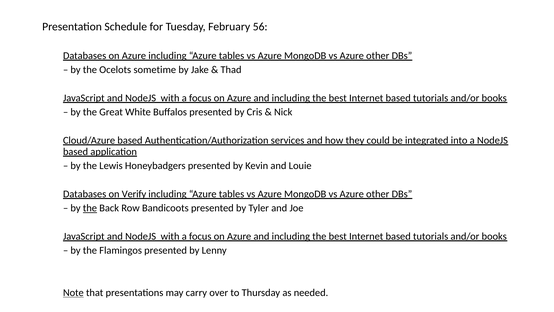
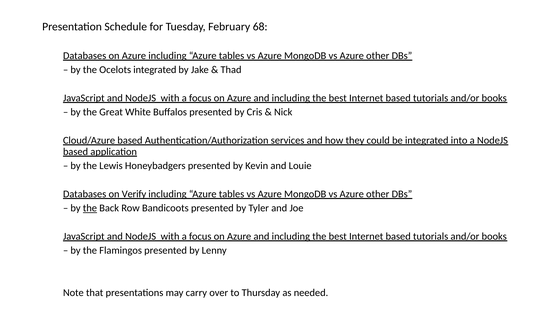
56: 56 -> 68
Ocelots sometime: sometime -> integrated
Note underline: present -> none
